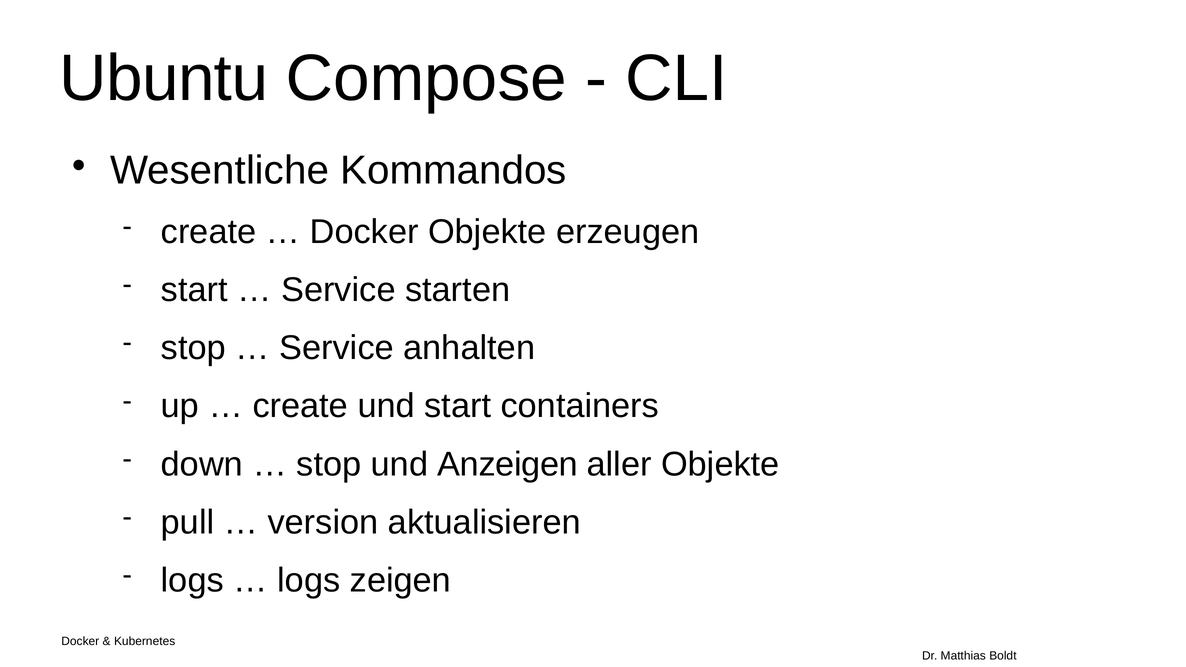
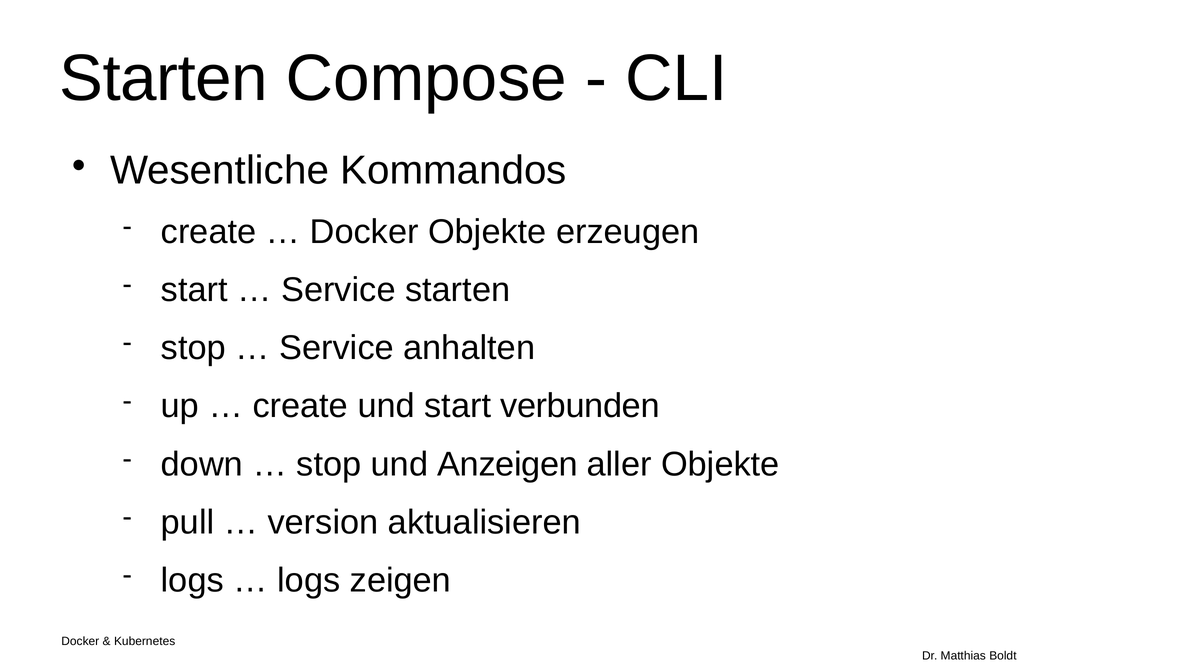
Ubuntu at (164, 78): Ubuntu -> Starten
containers: containers -> verbunden
